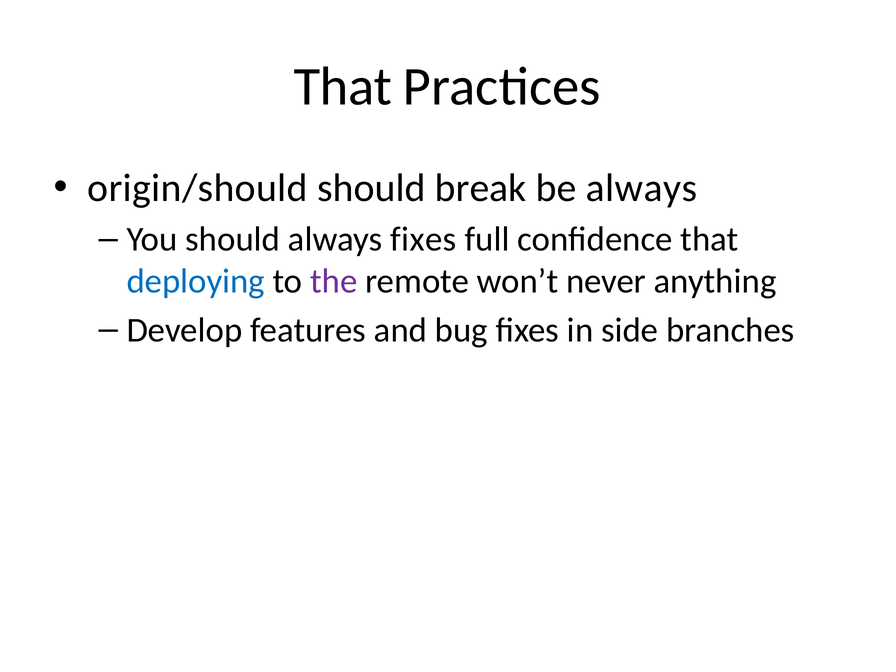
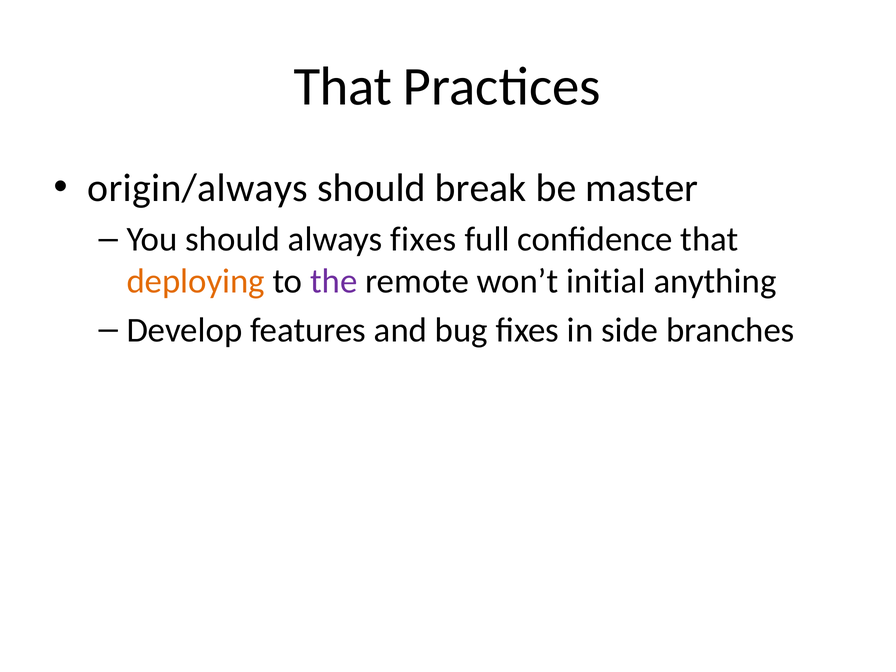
origin/should: origin/should -> origin/always
be always: always -> master
deploying colour: blue -> orange
never: never -> initial
